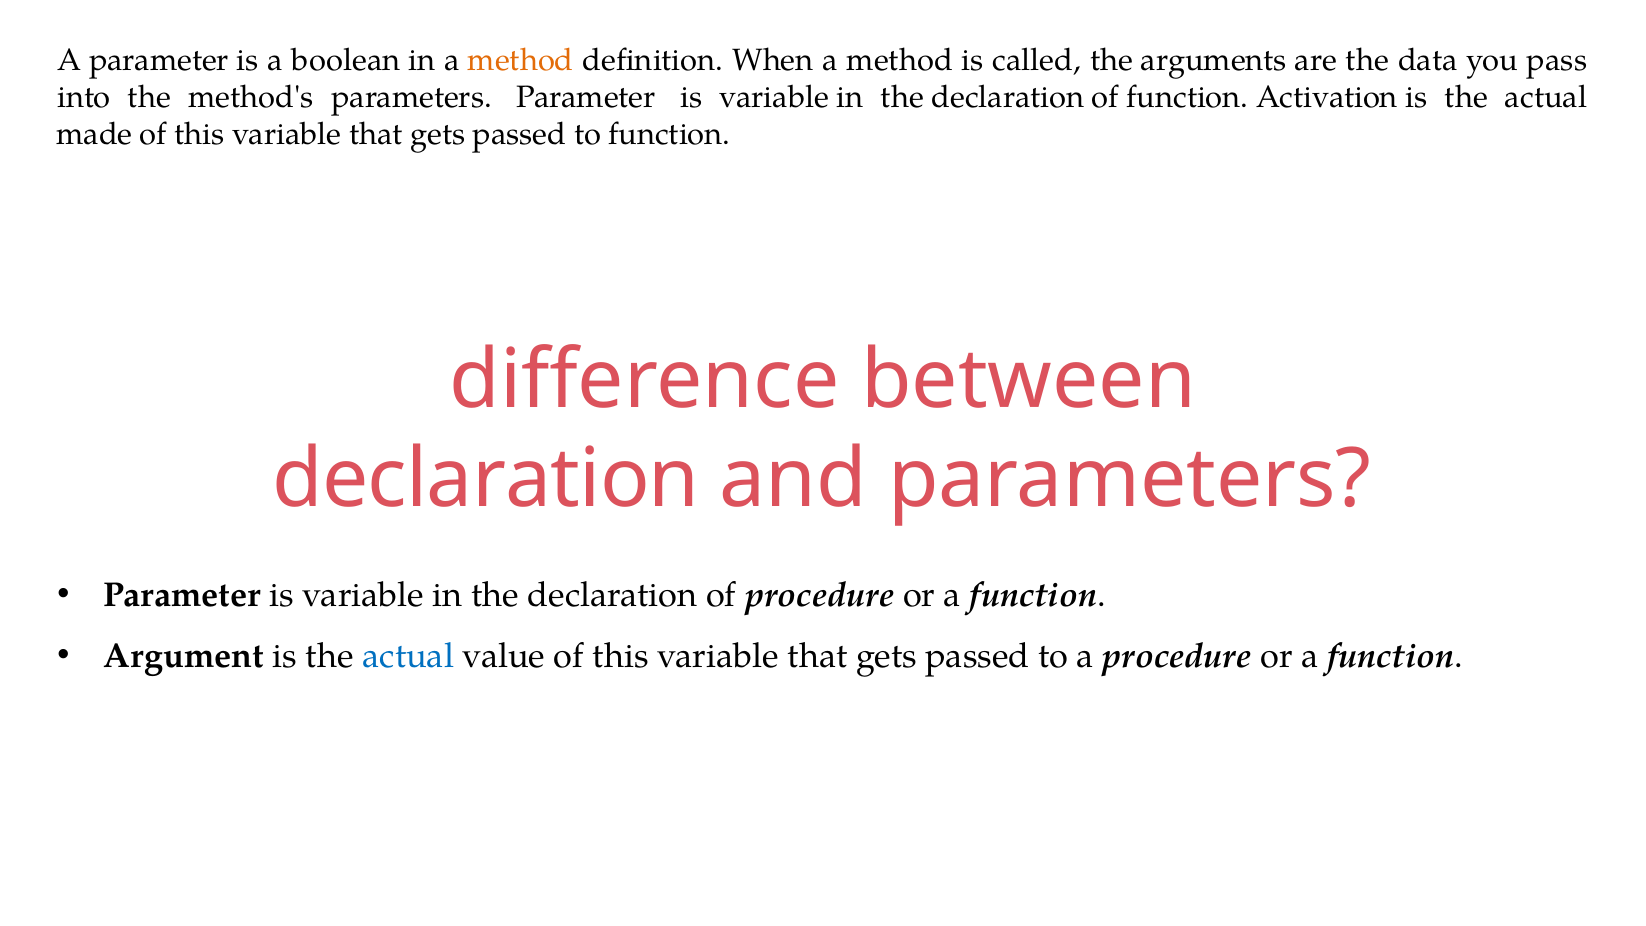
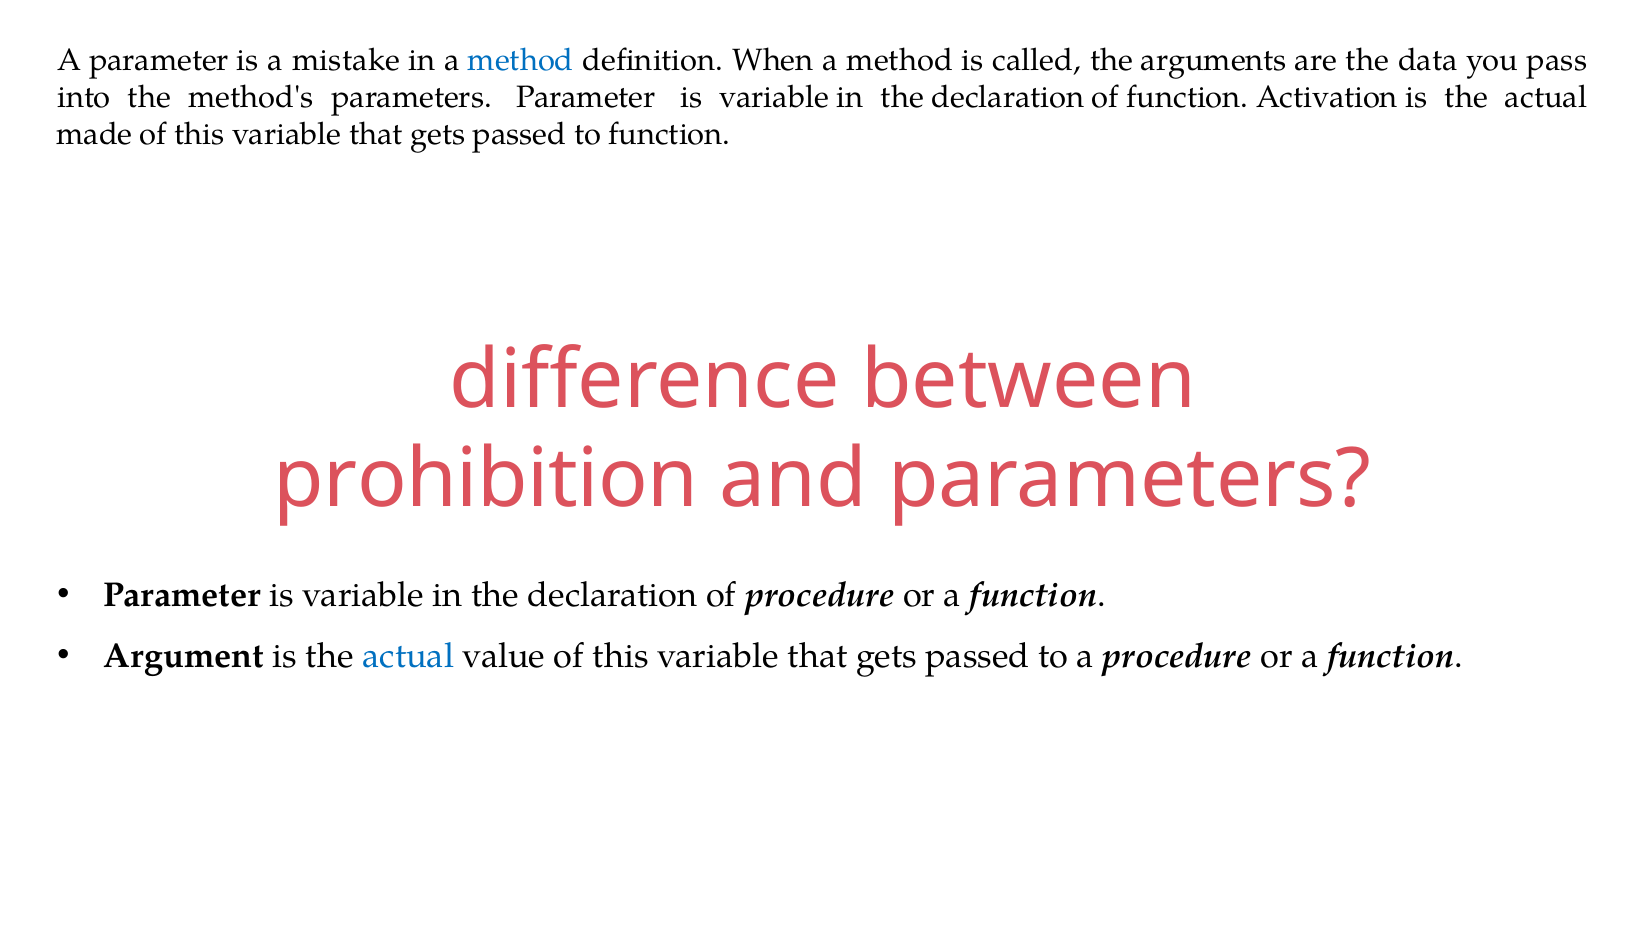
boolean: boolean -> mistake
method at (521, 60) colour: orange -> blue
declaration at (486, 479): declaration -> prohibition
